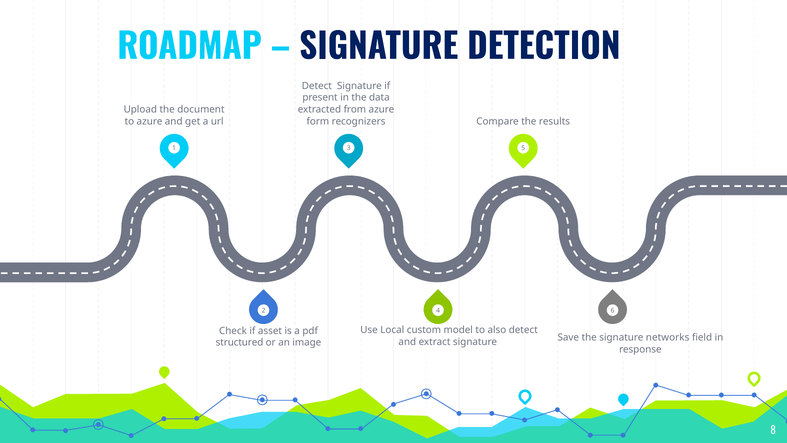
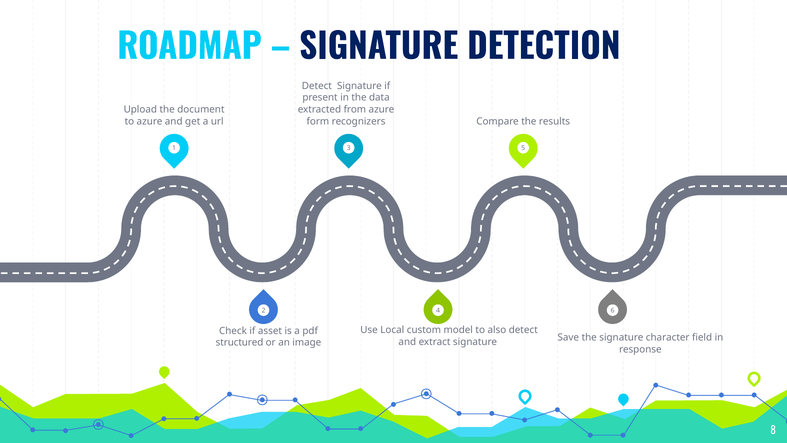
networks: networks -> character
